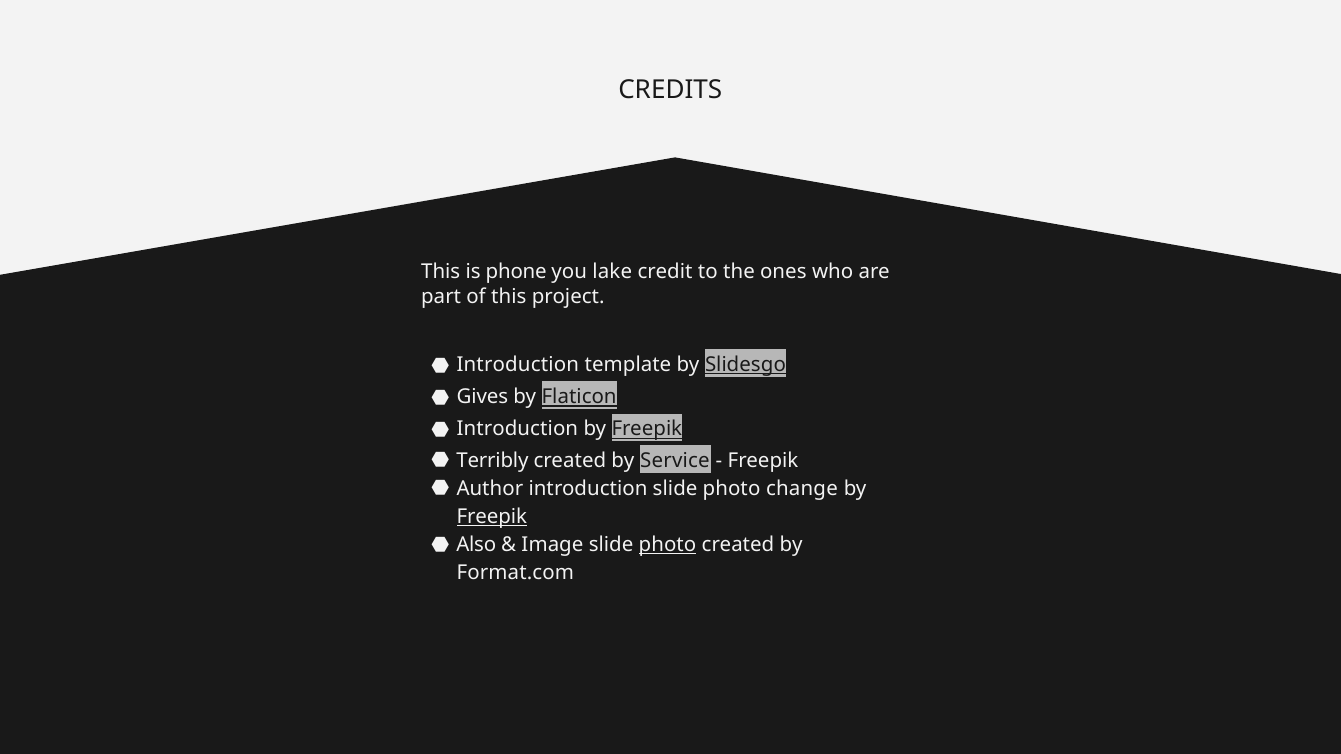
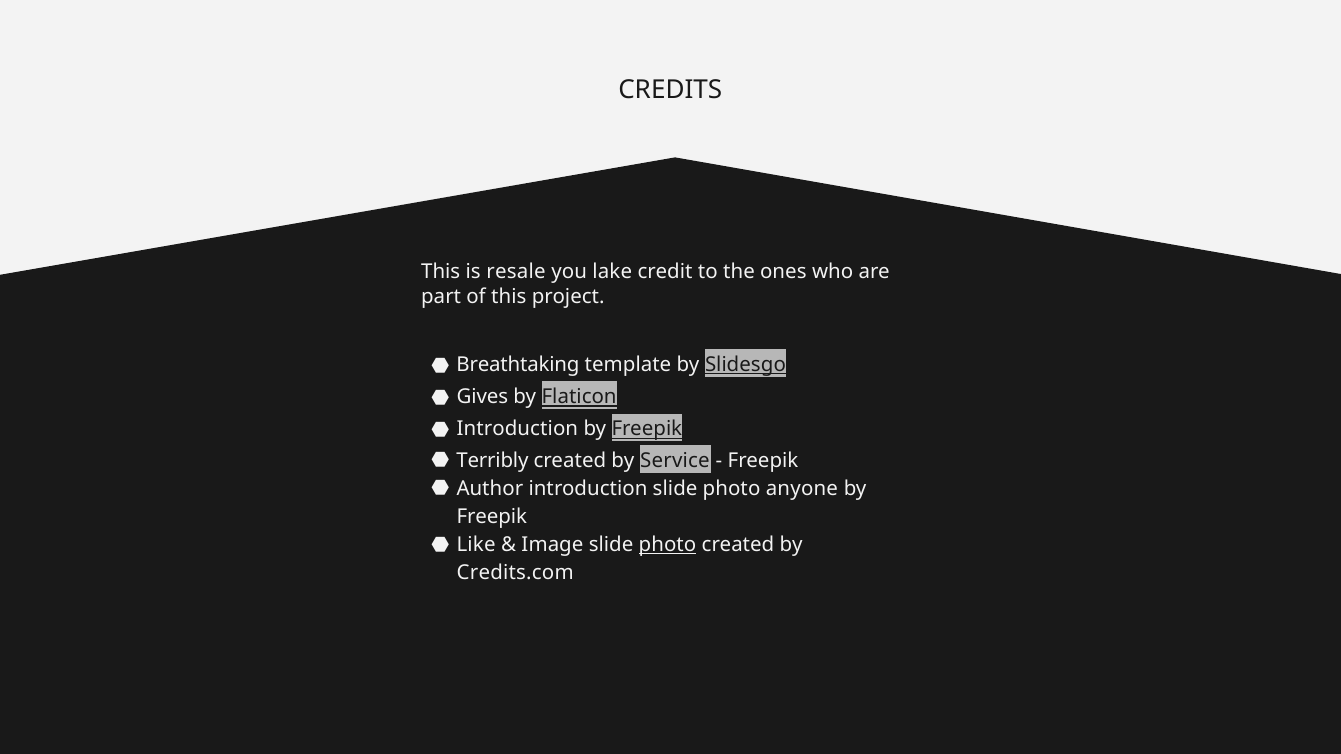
phone: phone -> resale
Introduction at (518, 365): Introduction -> Breathtaking
change: change -> anyone
Freepik at (492, 517) underline: present -> none
Also: Also -> Like
Format.com: Format.com -> Credits.com
